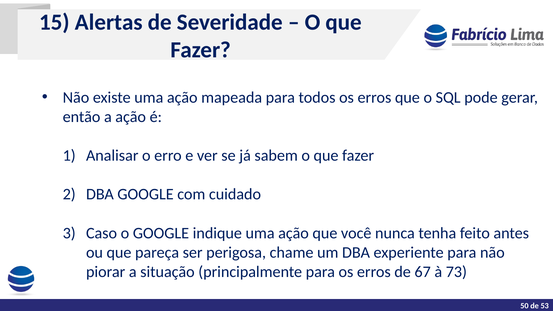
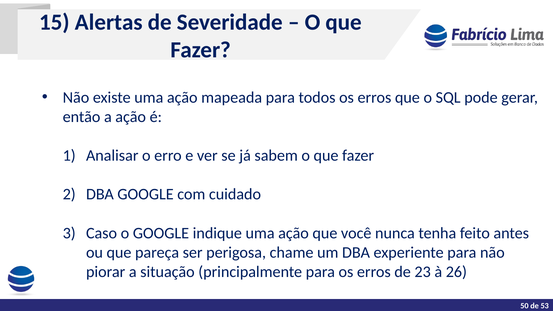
67: 67 -> 23
73: 73 -> 26
